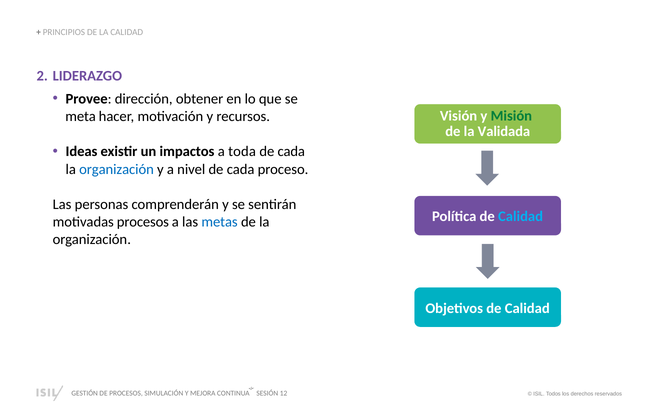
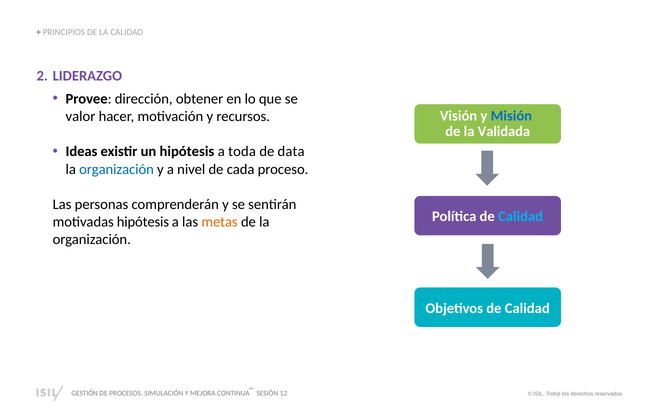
Misión colour: green -> blue
meta: meta -> valor
un impactos: impactos -> hipótesis
cada at (291, 152): cada -> data
motivadas procesos: procesos -> hipótesis
metas colour: blue -> orange
